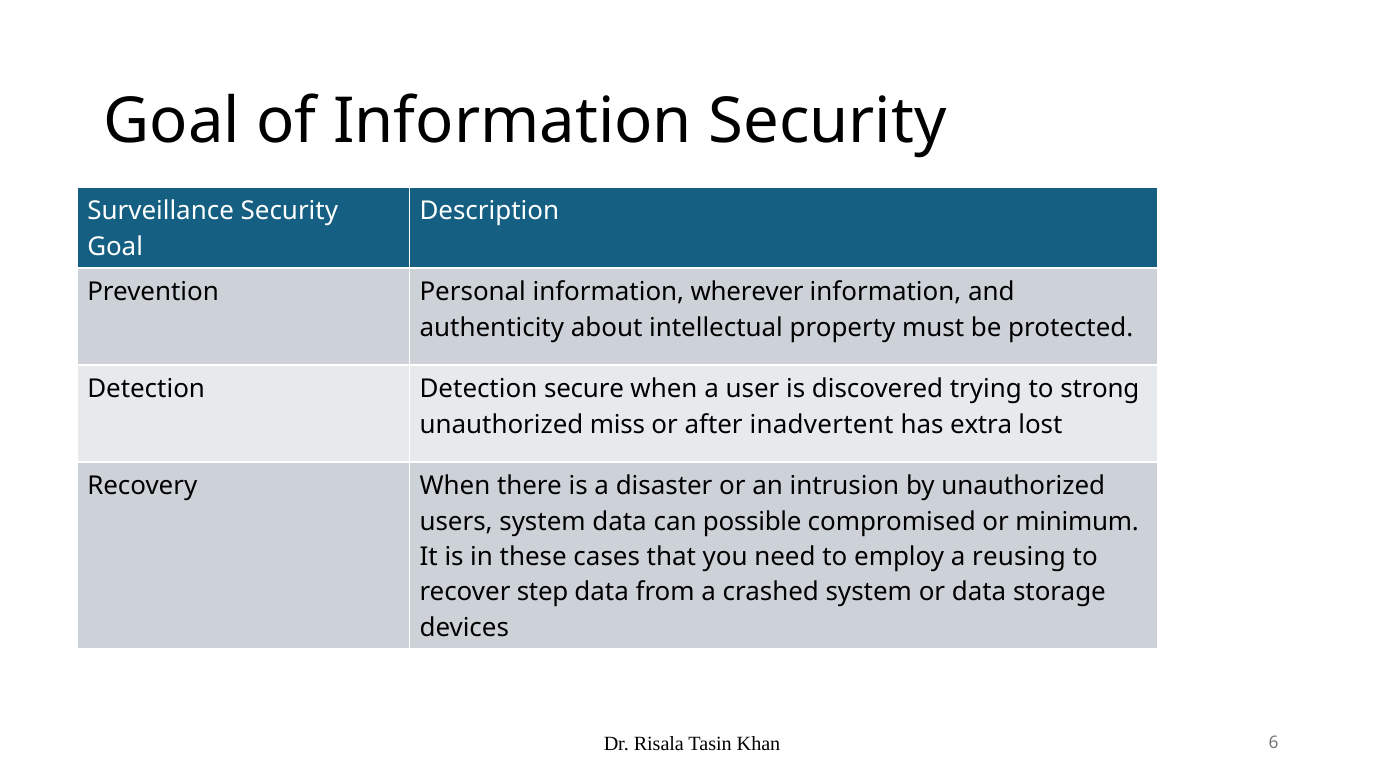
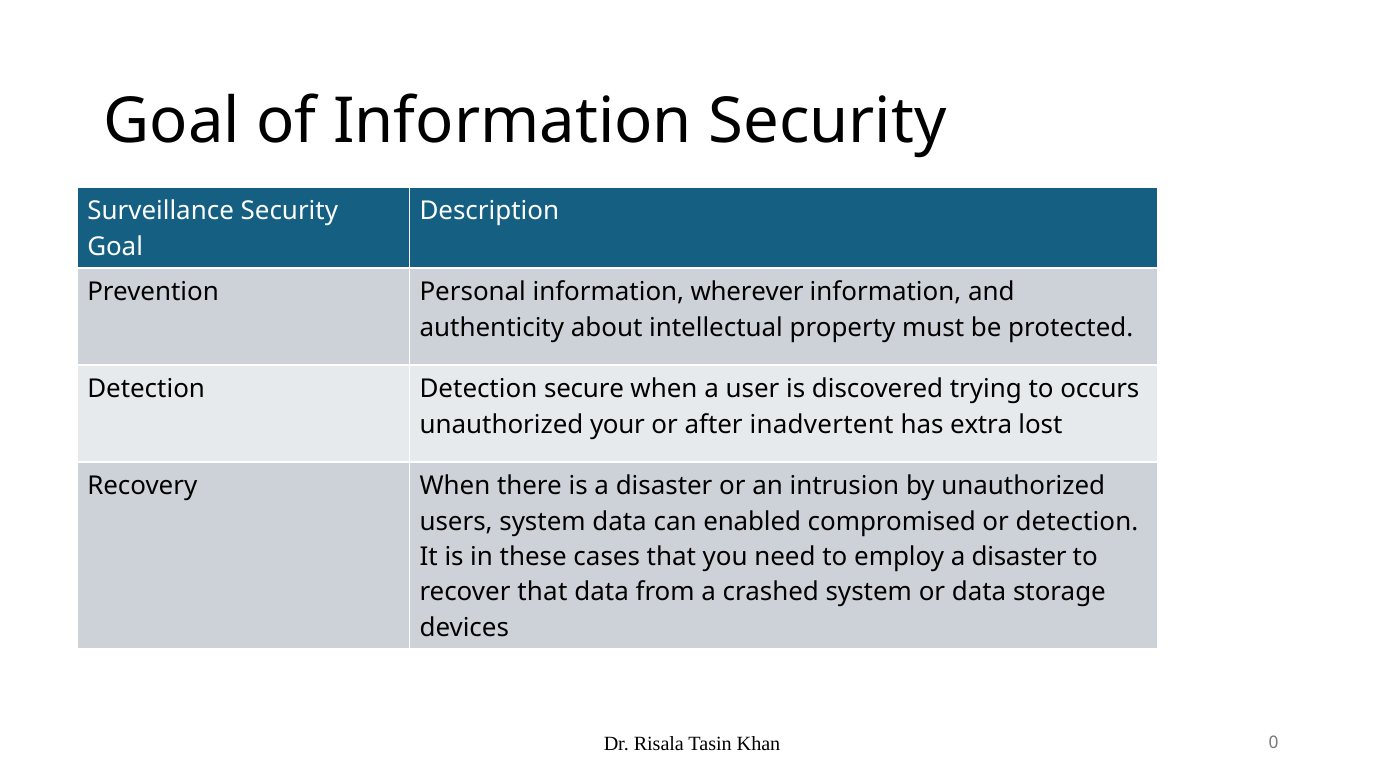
strong: strong -> occurs
miss: miss -> your
possible: possible -> enabled
or minimum: minimum -> detection
employ a reusing: reusing -> disaster
recover step: step -> that
6: 6 -> 0
